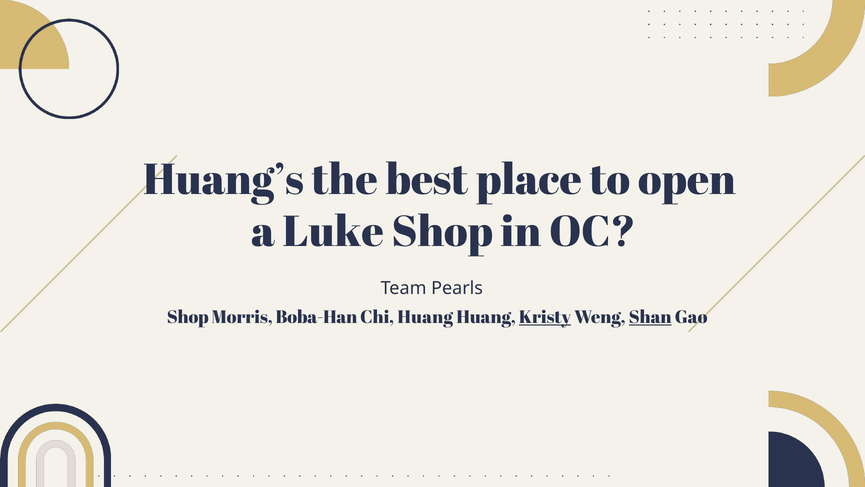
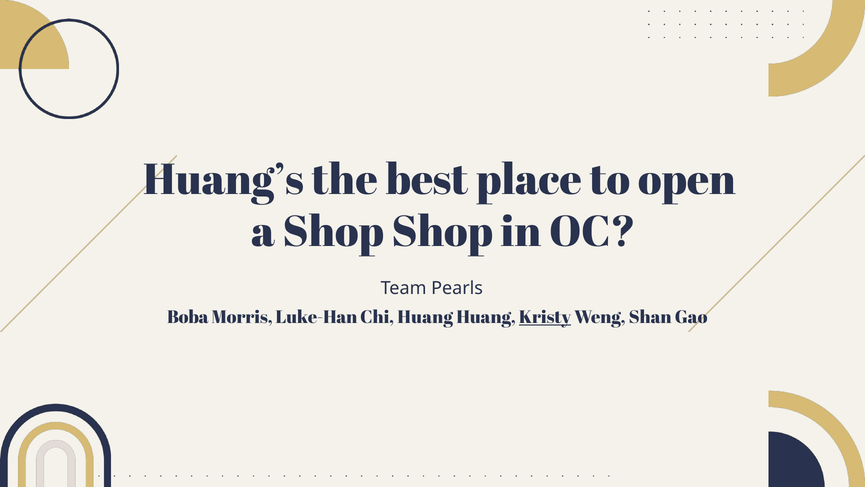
a Luke: Luke -> Shop
Shop at (188, 317): Shop -> Boba
Boba-Han: Boba-Han -> Luke-Han
Shan underline: present -> none
